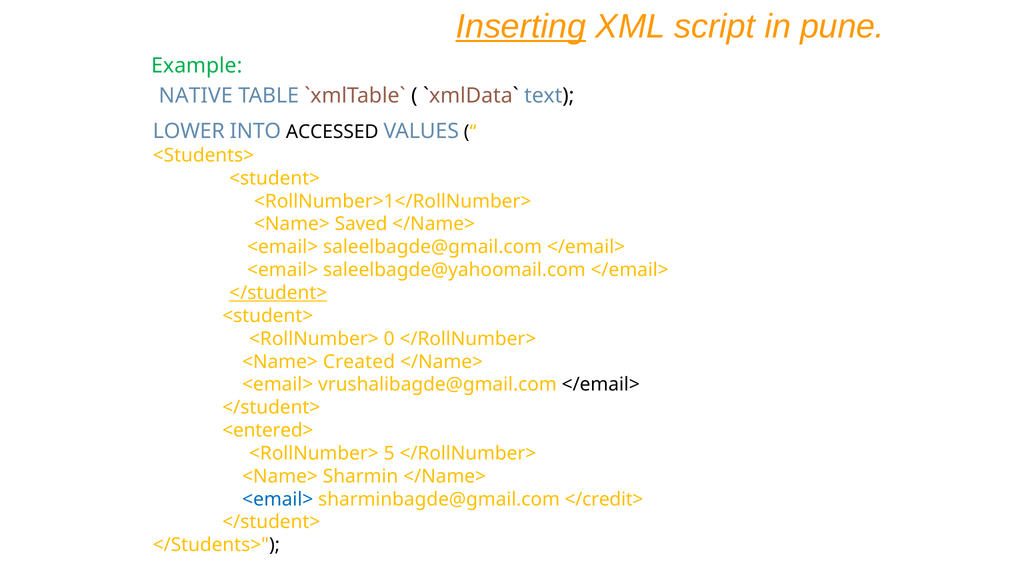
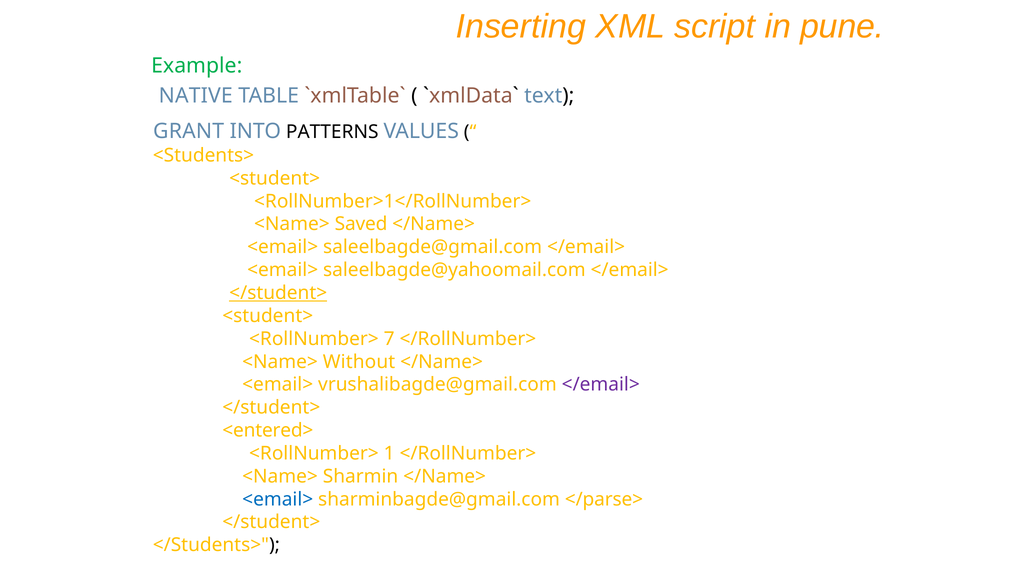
Inserting underline: present -> none
LOWER: LOWER -> GRANT
ACCESSED: ACCESSED -> PATTERNS
0: 0 -> 7
Created: Created -> Without
</email> at (601, 385) colour: black -> purple
5: 5 -> 1
</credit>: </credit> -> </parse>
